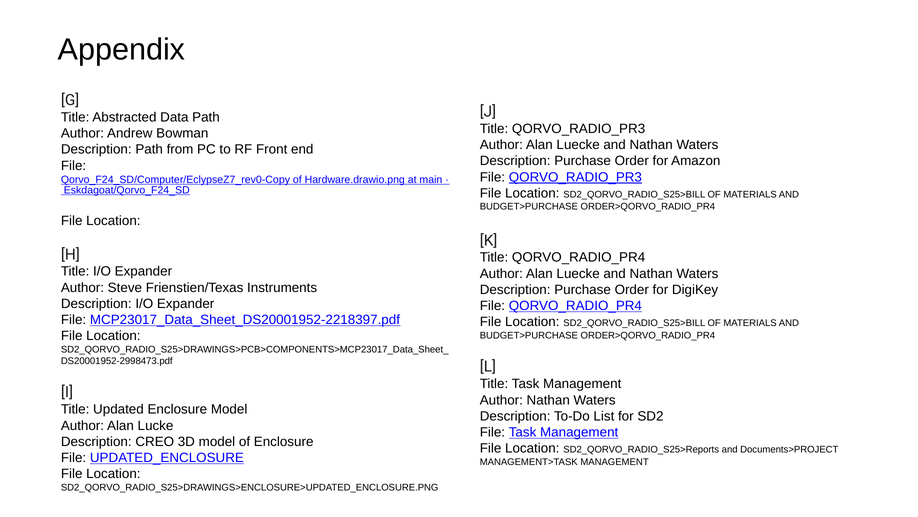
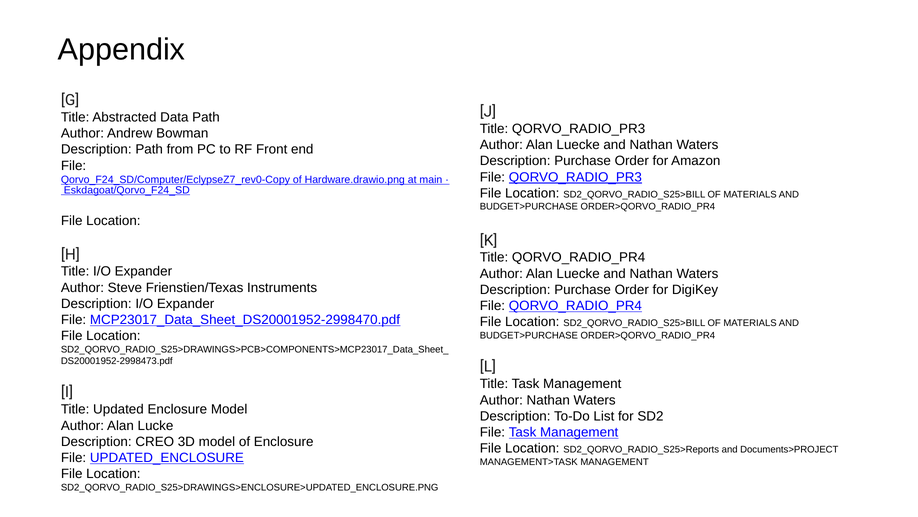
MCP23017_Data_Sheet_DS20001952-2218397.pdf: MCP23017_Data_Sheet_DS20001952-2218397.pdf -> MCP23017_Data_Sheet_DS20001952-2998470.pdf
